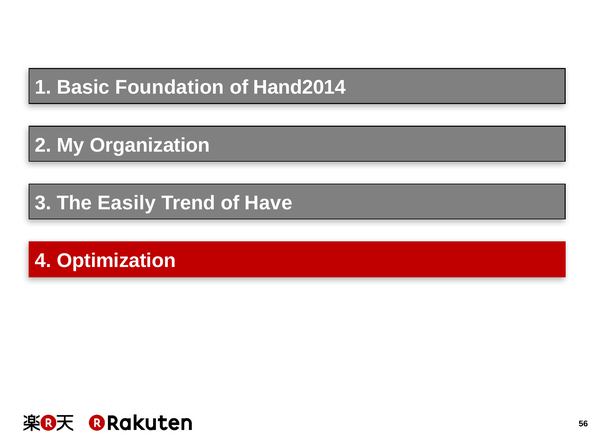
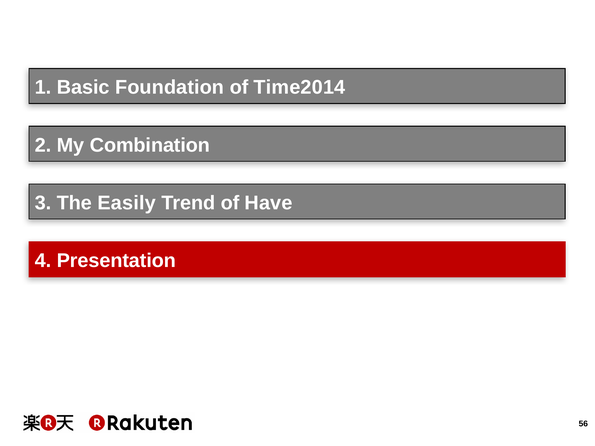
Hand2014: Hand2014 -> Time2014
Organization: Organization -> Combination
Optimization: Optimization -> Presentation
